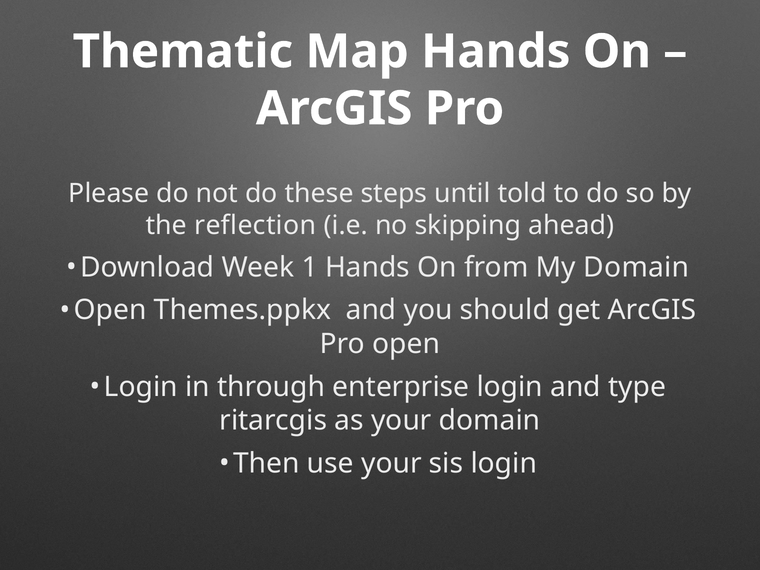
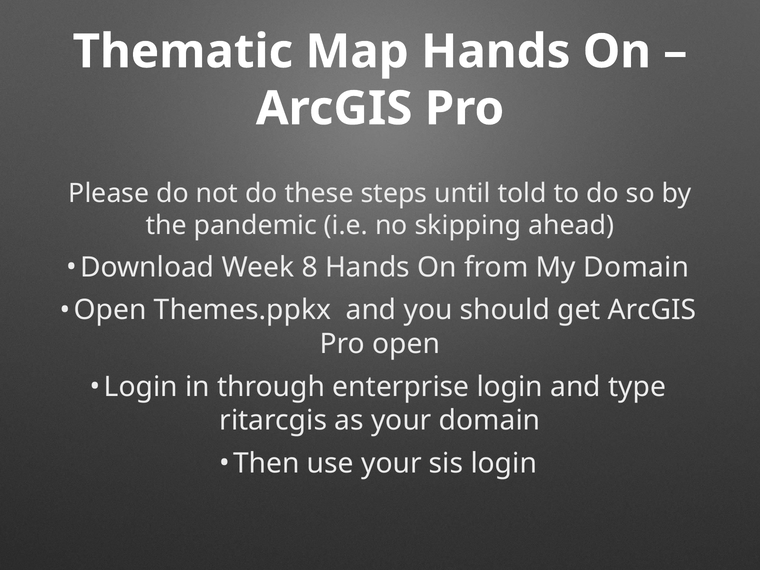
reflection: reflection -> pandemic
1: 1 -> 8
